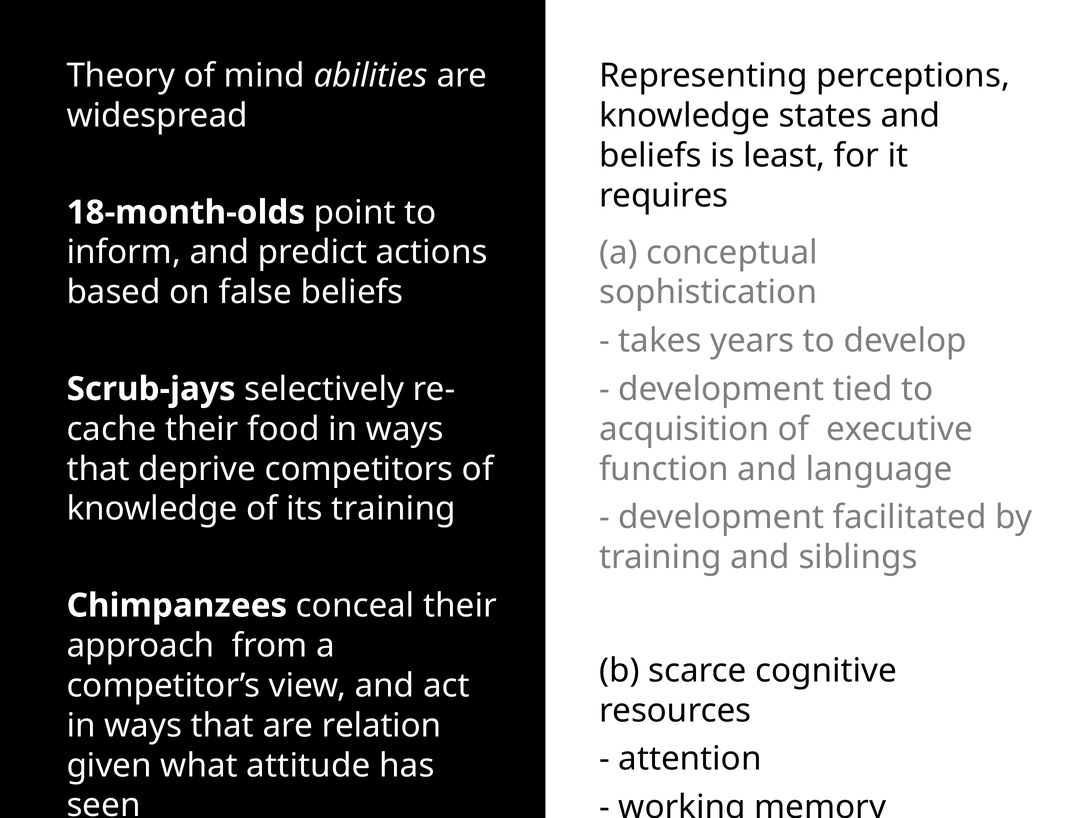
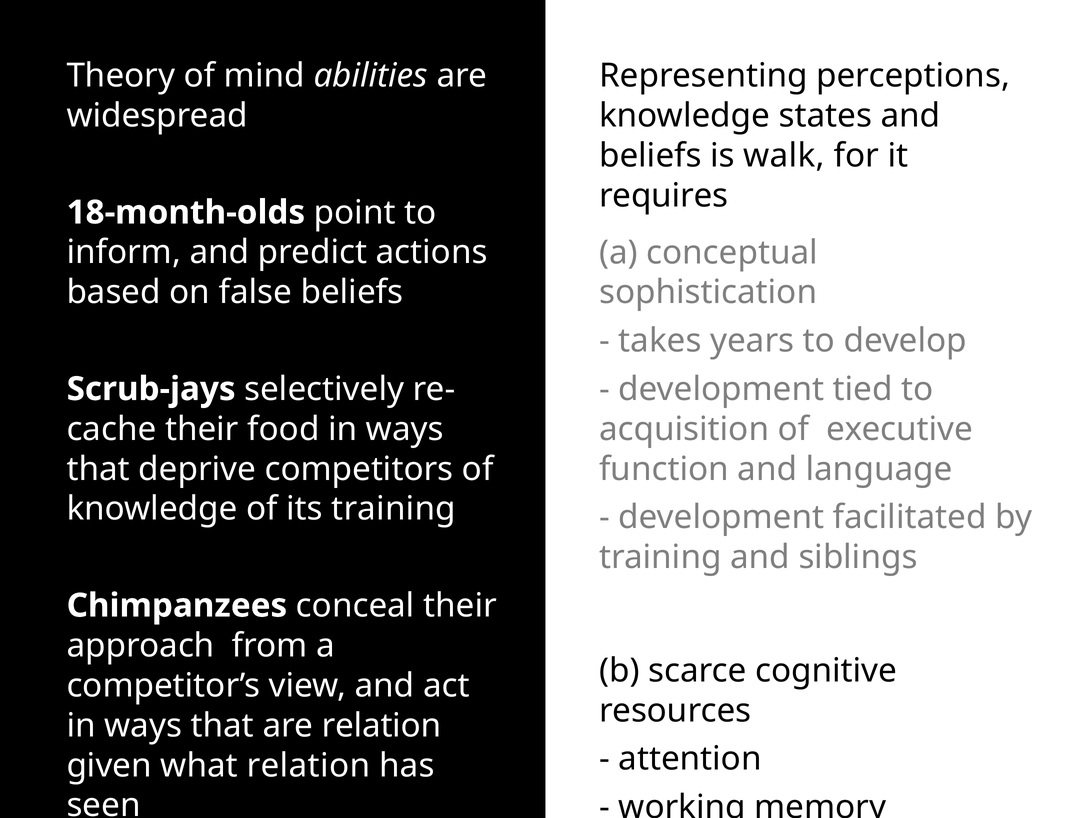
least: least -> walk
what attitude: attitude -> relation
